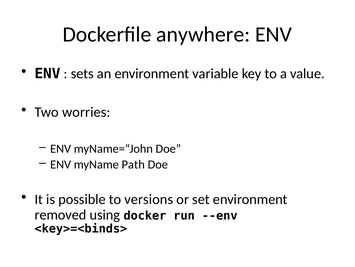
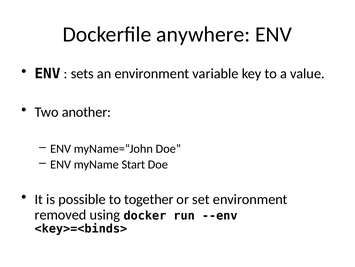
worries: worries -> another
Path: Path -> Start
versions: versions -> together
